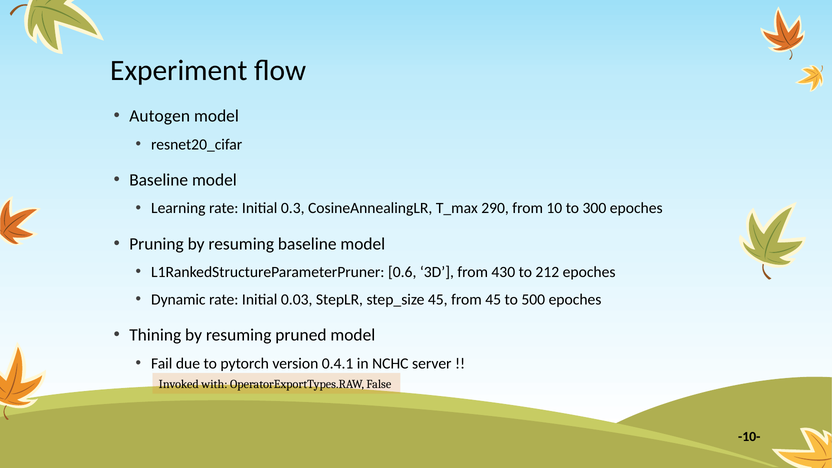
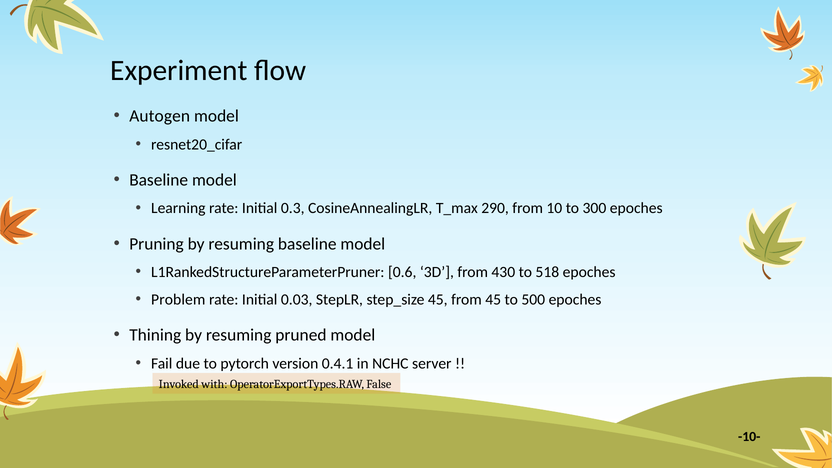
212: 212 -> 518
Dynamic: Dynamic -> Problem
